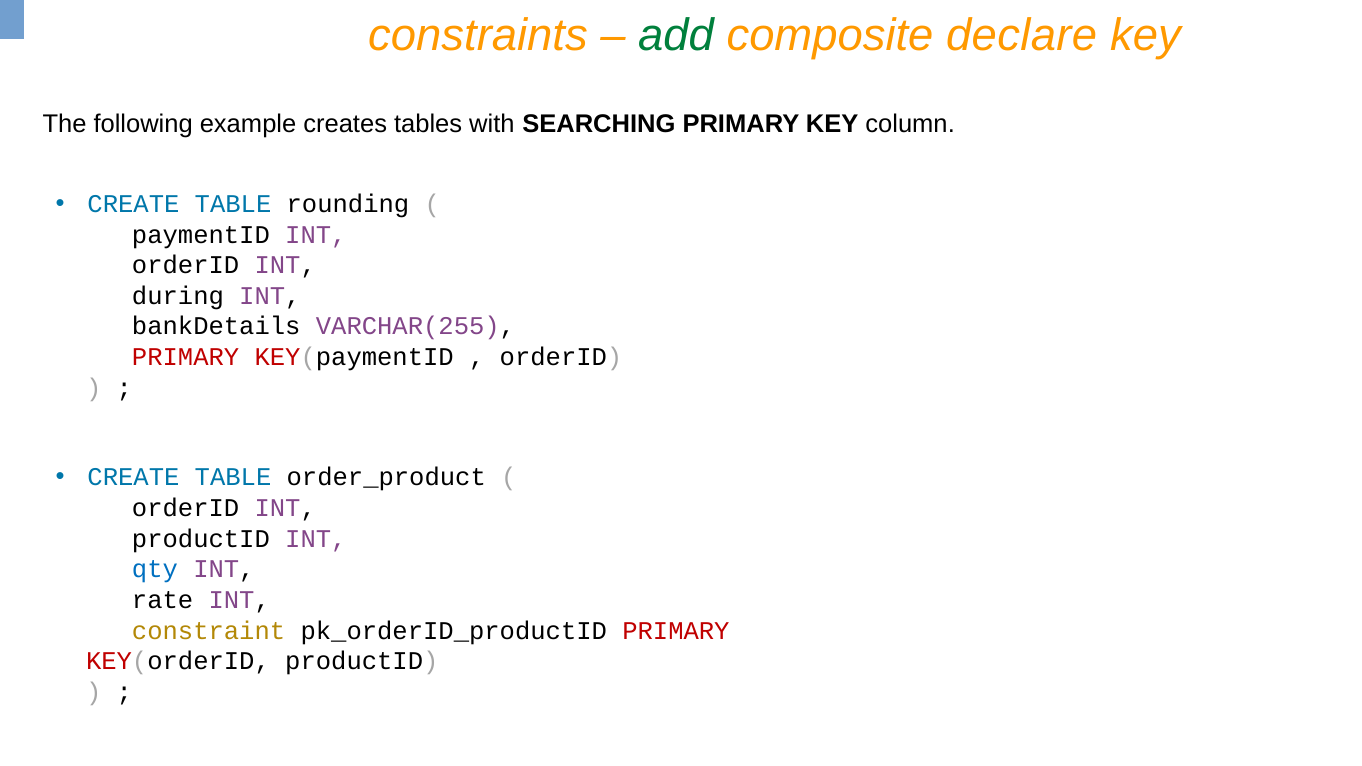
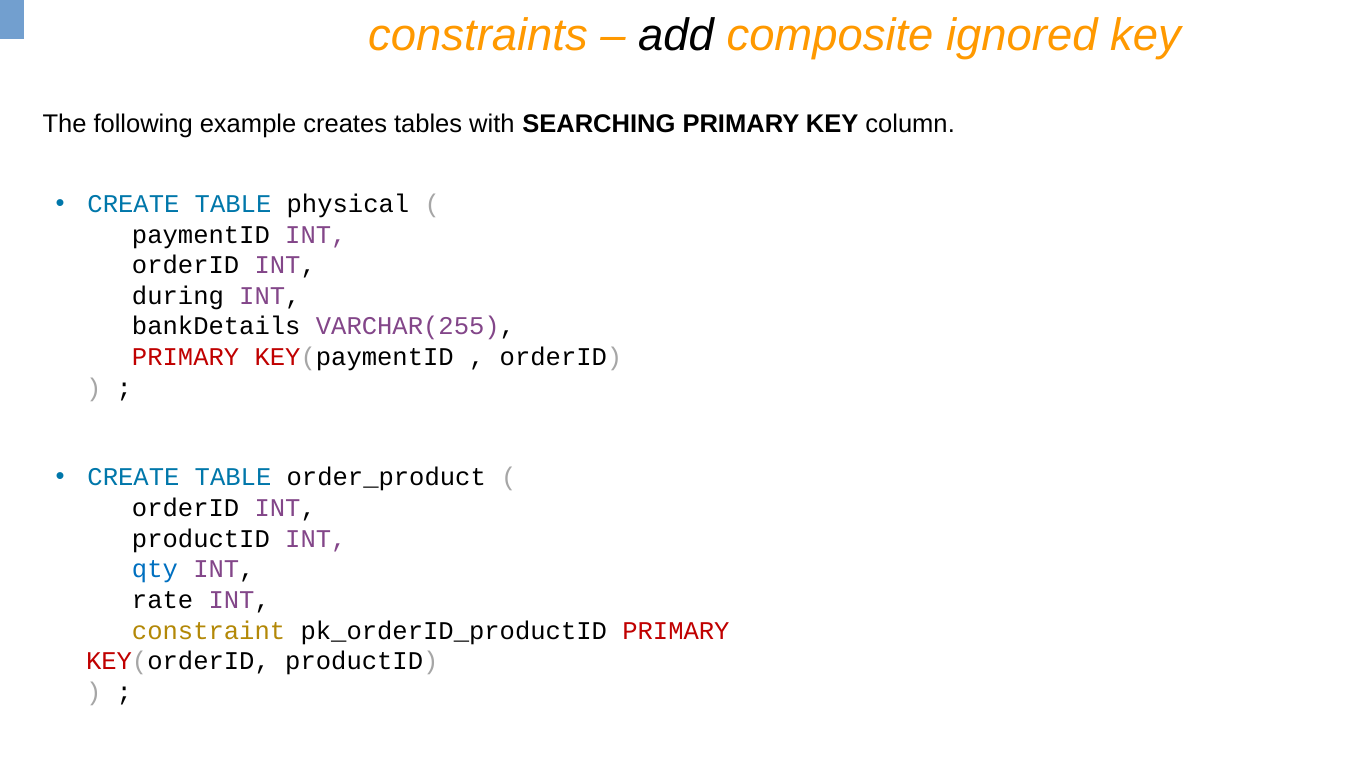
add colour: green -> black
declare: declare -> ignored
rounding: rounding -> physical
